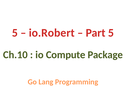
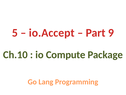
io.Robert: io.Robert -> io.Accept
Part 5: 5 -> 9
